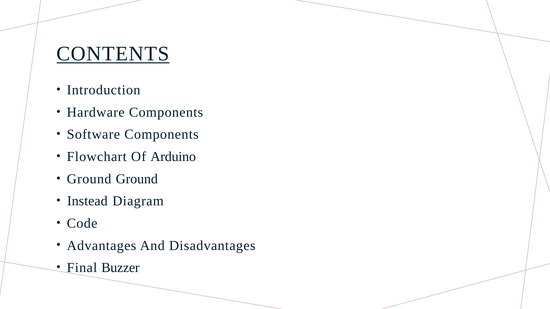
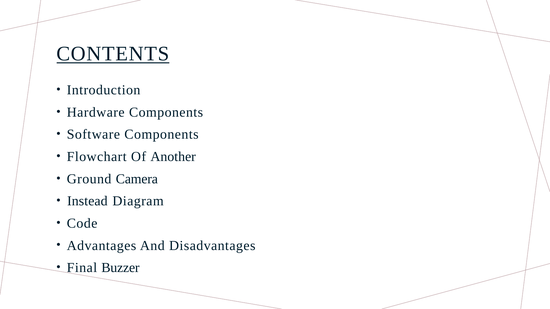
Arduino: Arduino -> Another
Ground Ground: Ground -> Camera
